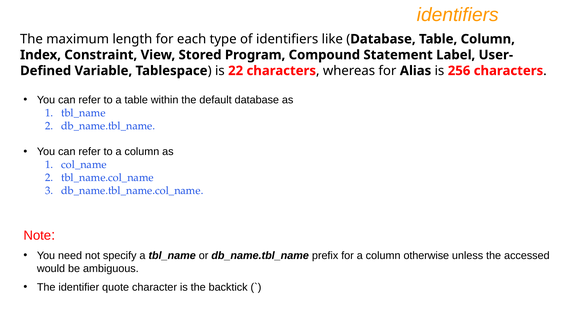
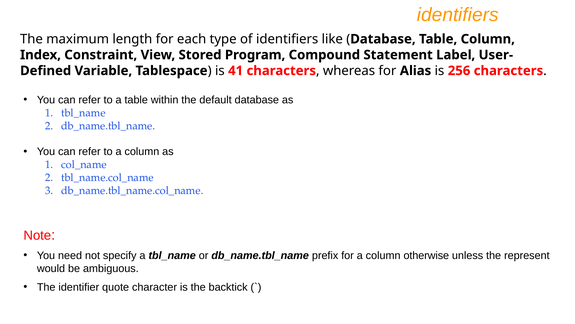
22: 22 -> 41
accessed: accessed -> represent
